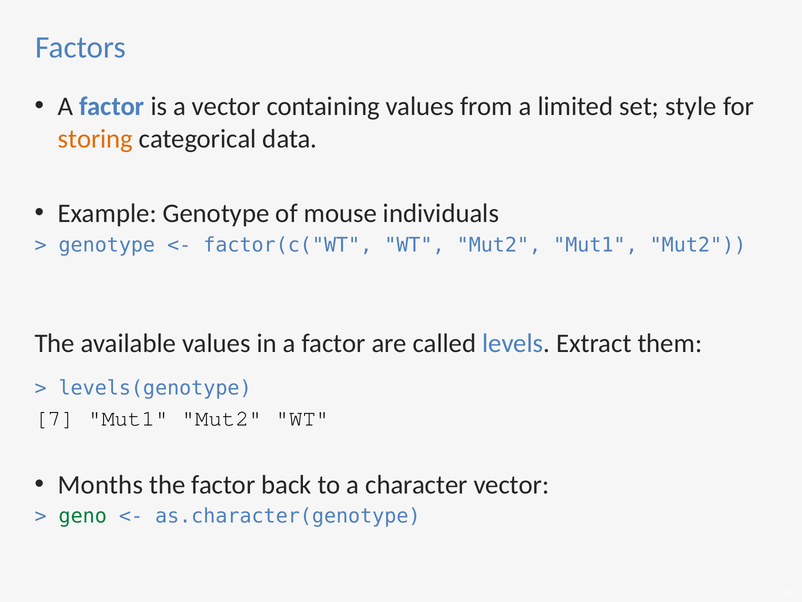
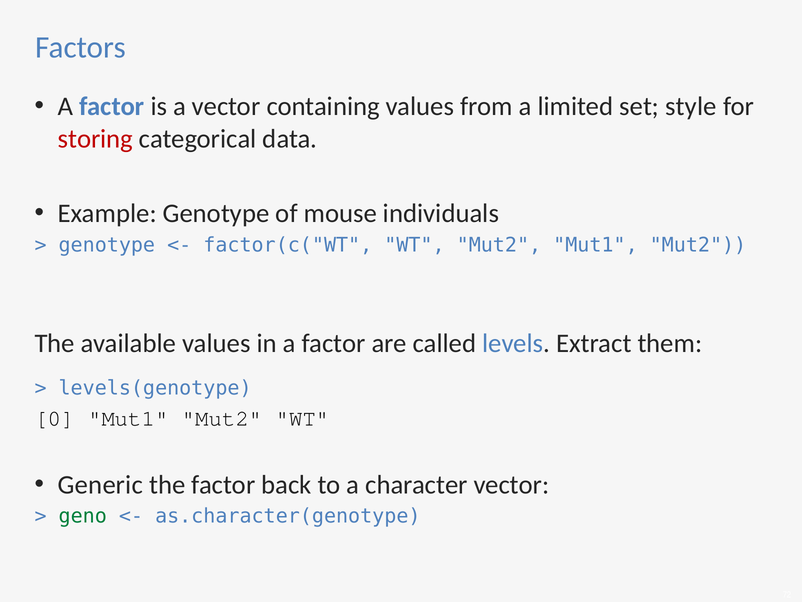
storing colour: orange -> red
7: 7 -> 0
Months: Months -> Generic
